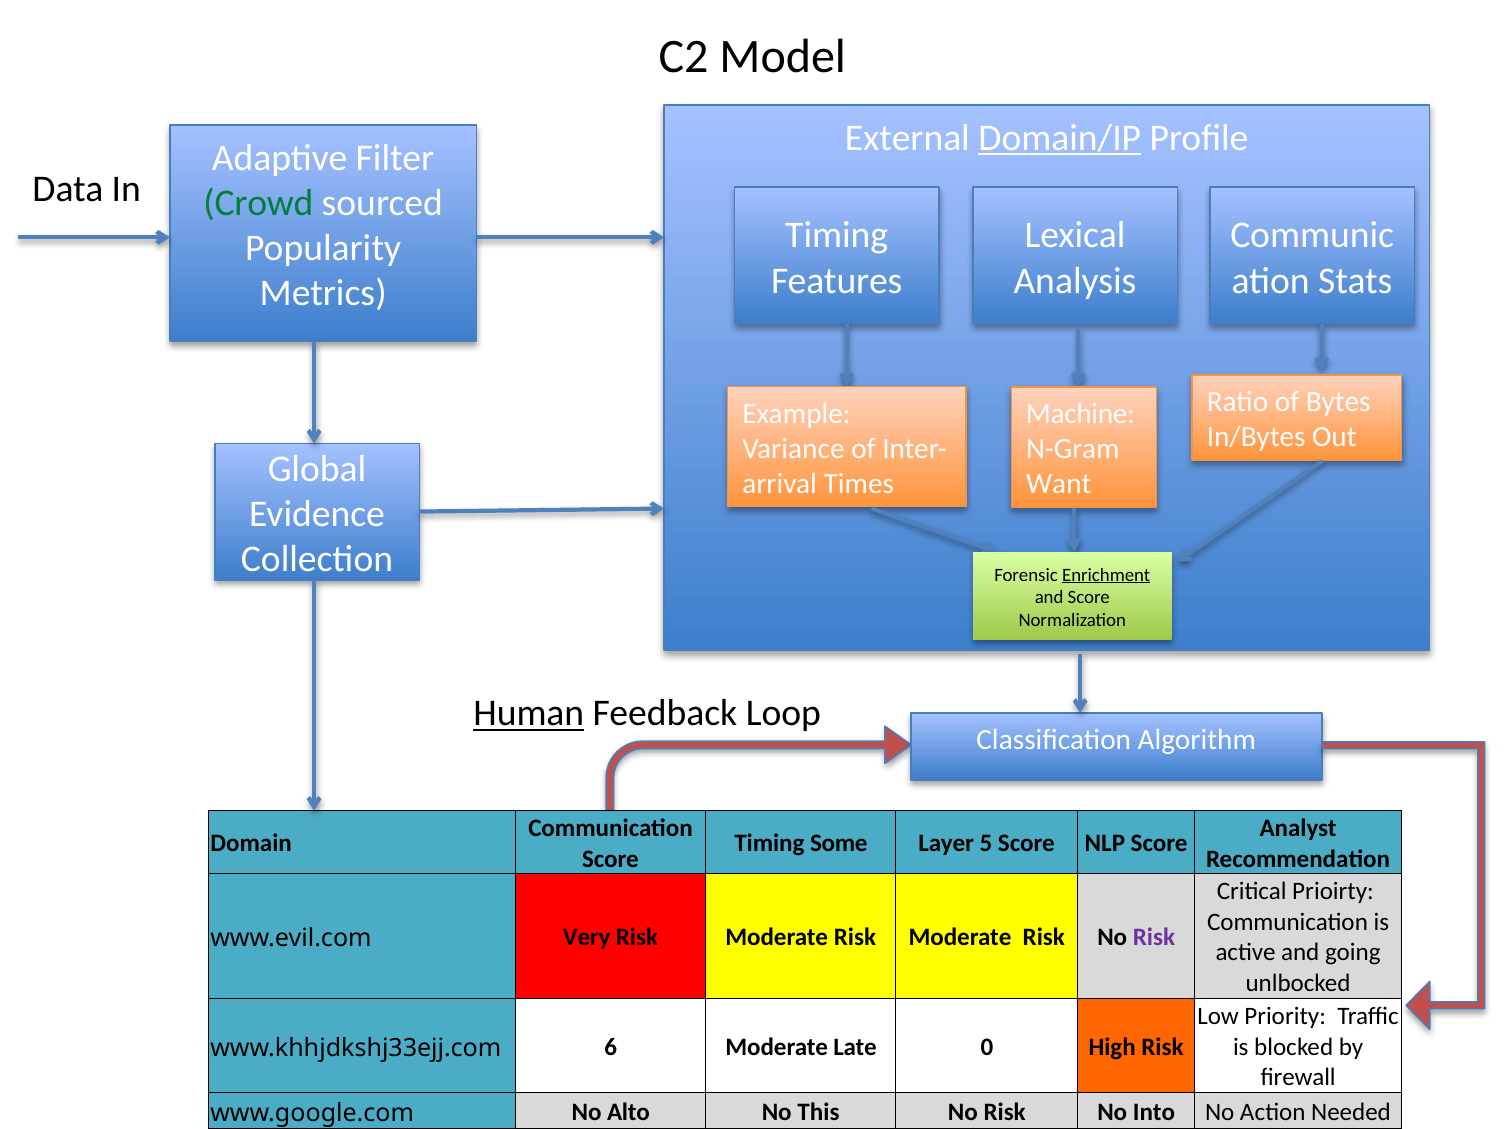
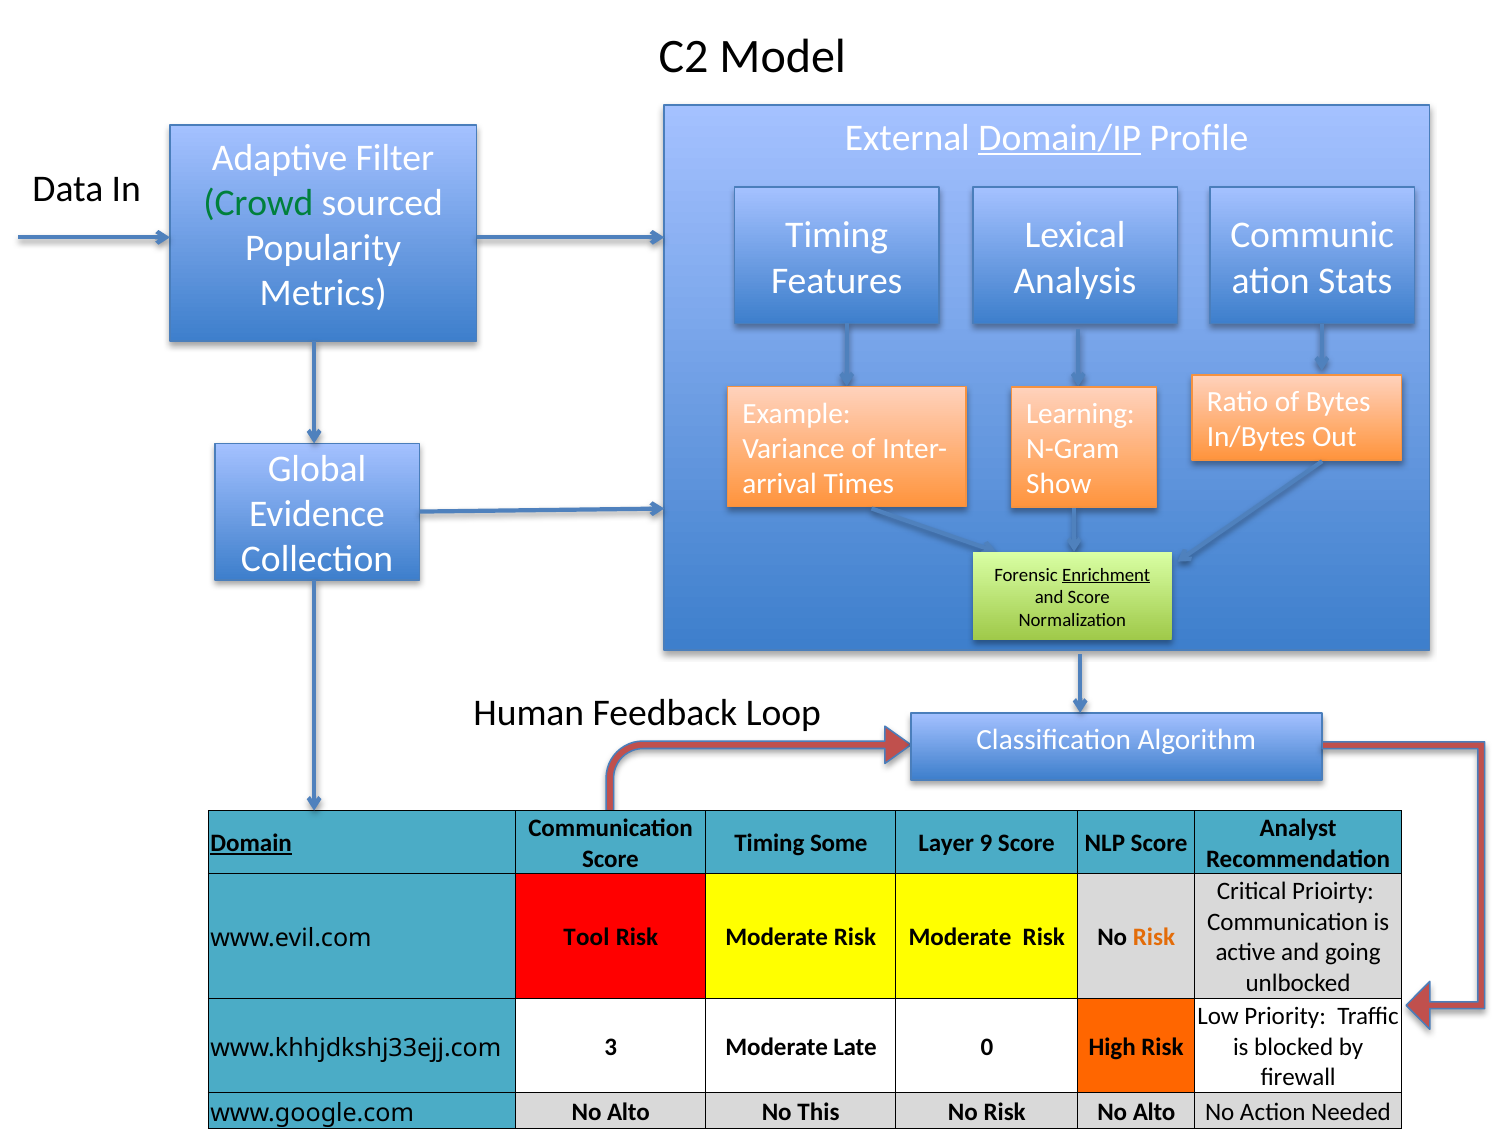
Machine: Machine -> Learning
Want: Want -> Show
Human underline: present -> none
Domain underline: none -> present
5: 5 -> 9
Very: Very -> Tool
Risk at (1154, 937) colour: purple -> orange
6: 6 -> 3
Risk No Into: Into -> Alto
